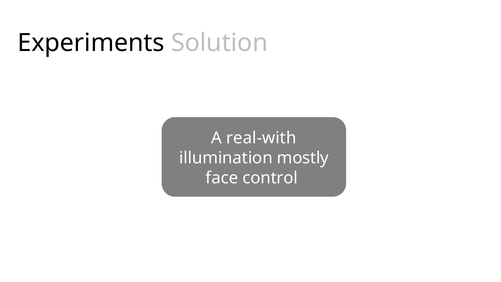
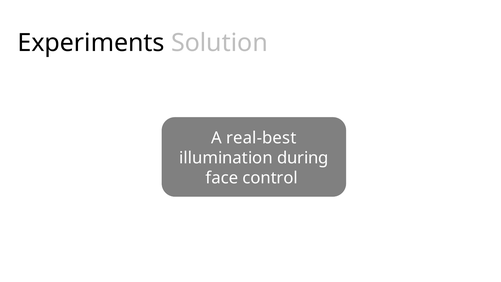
real-with: real-with -> real-best
mostly: mostly -> during
